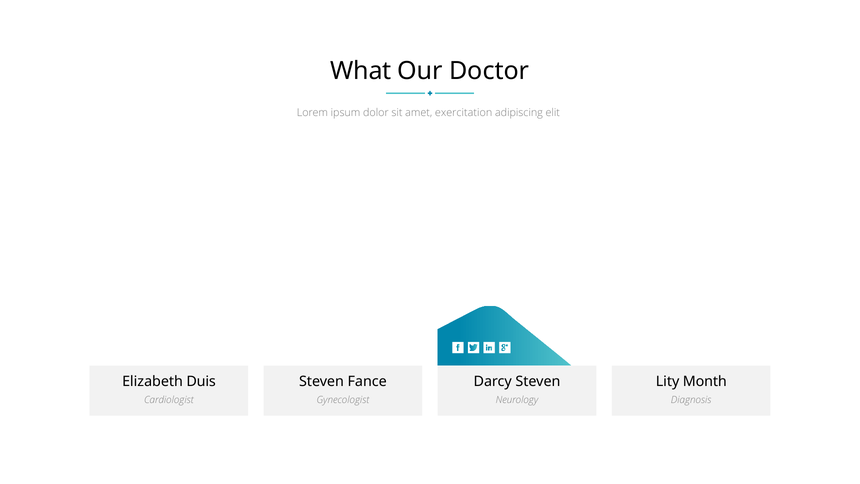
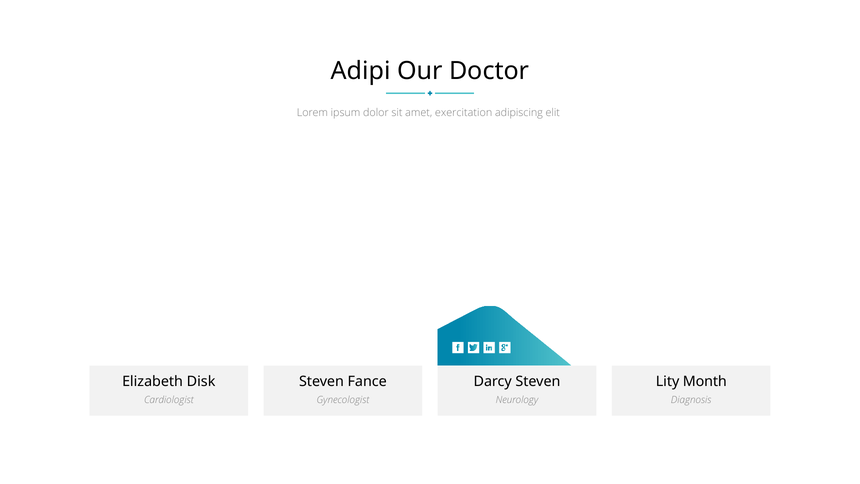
What: What -> Adipi
Duis: Duis -> Disk
